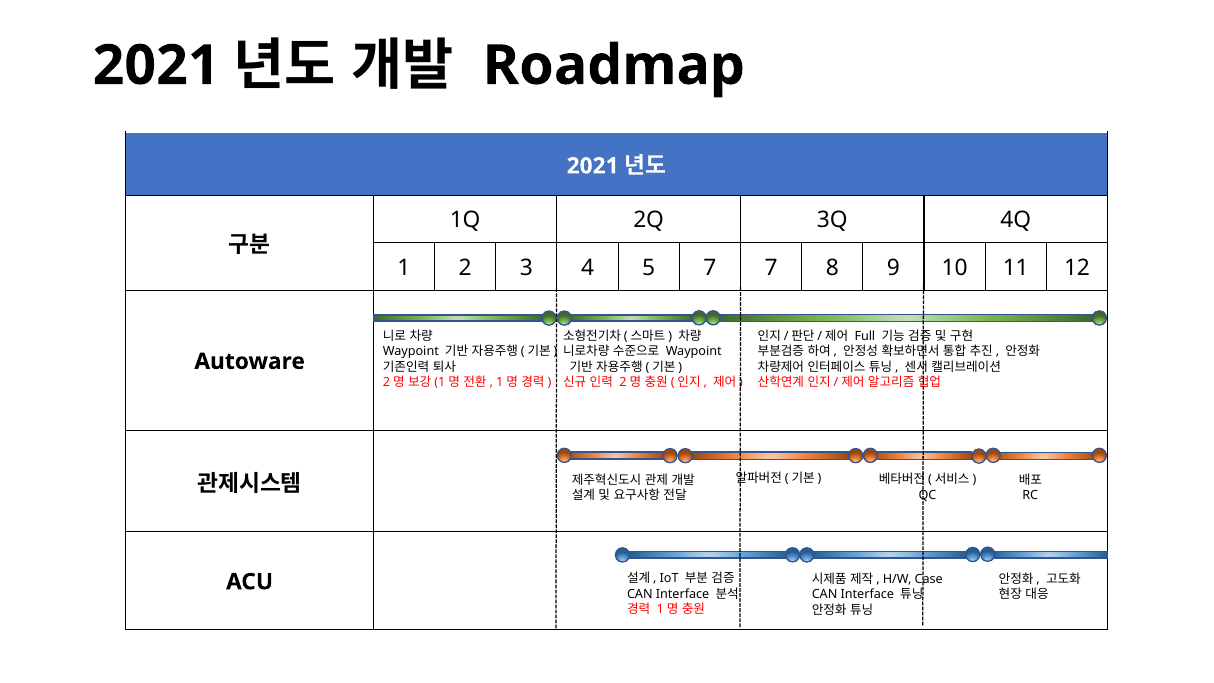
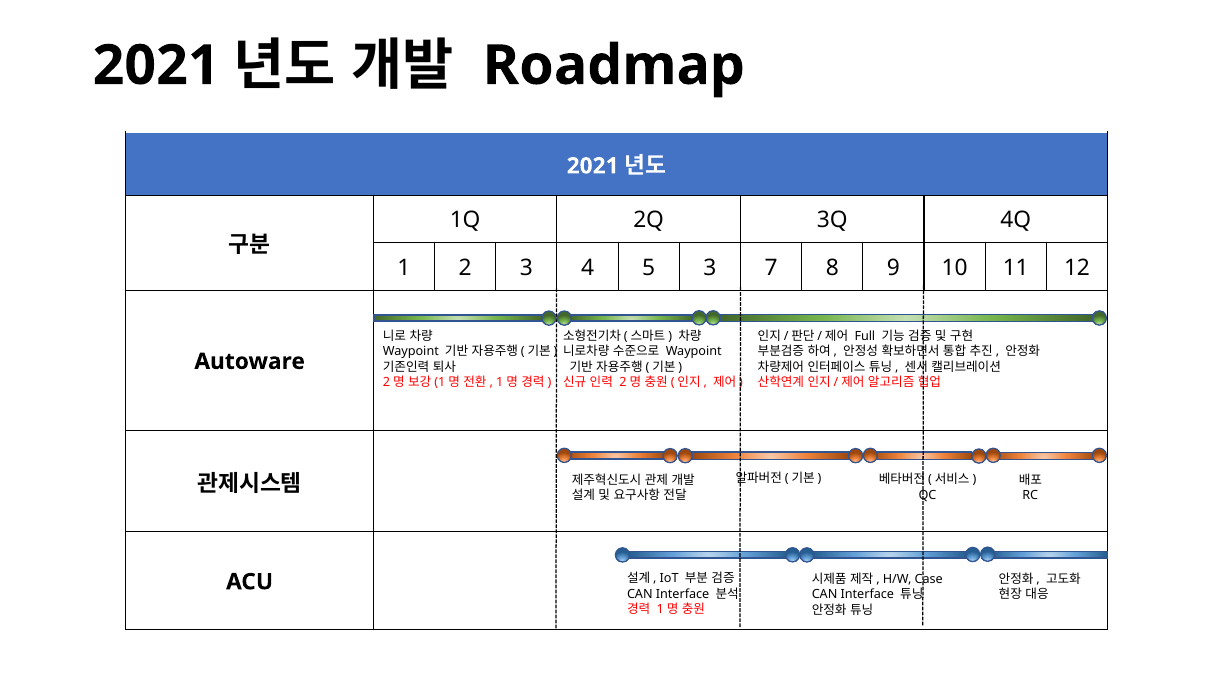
7 at (710, 268): 7 -> 3
